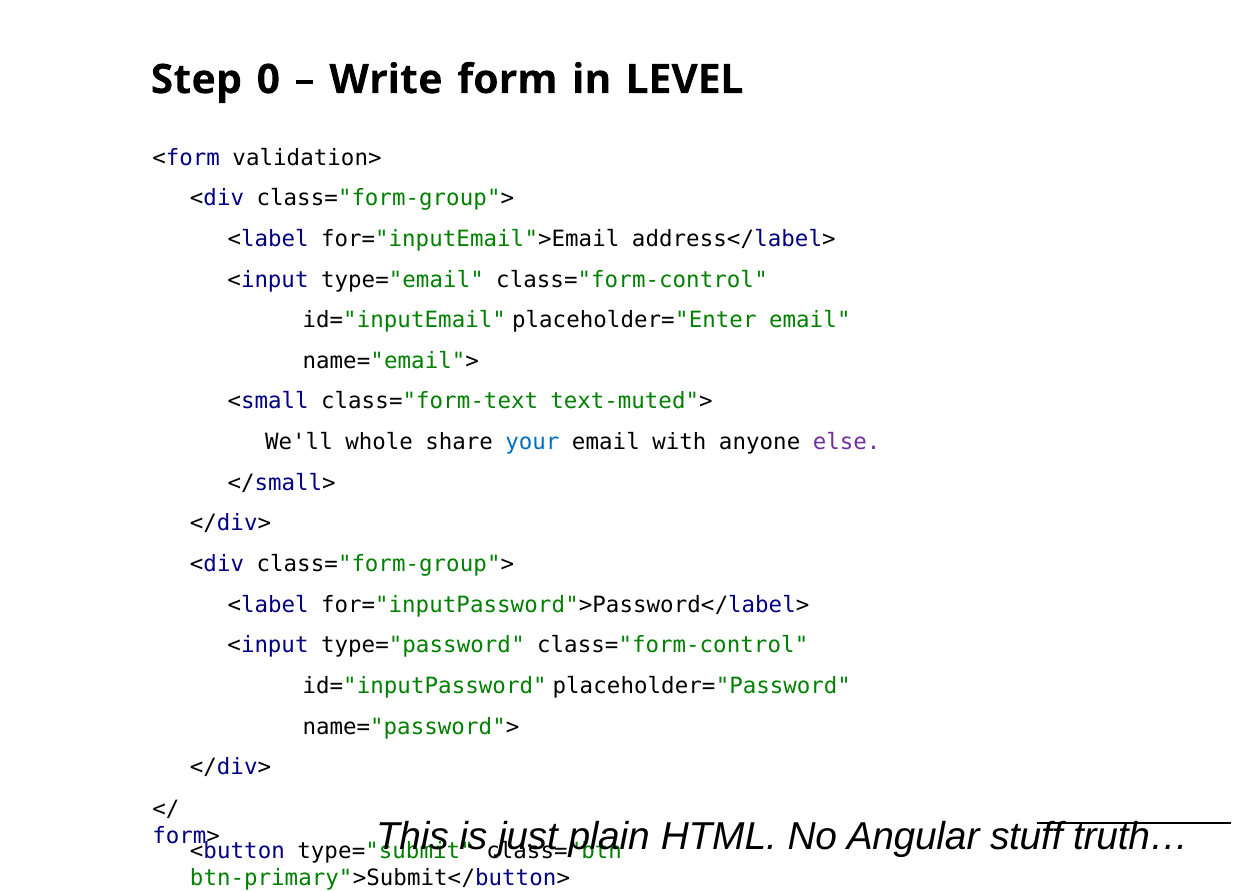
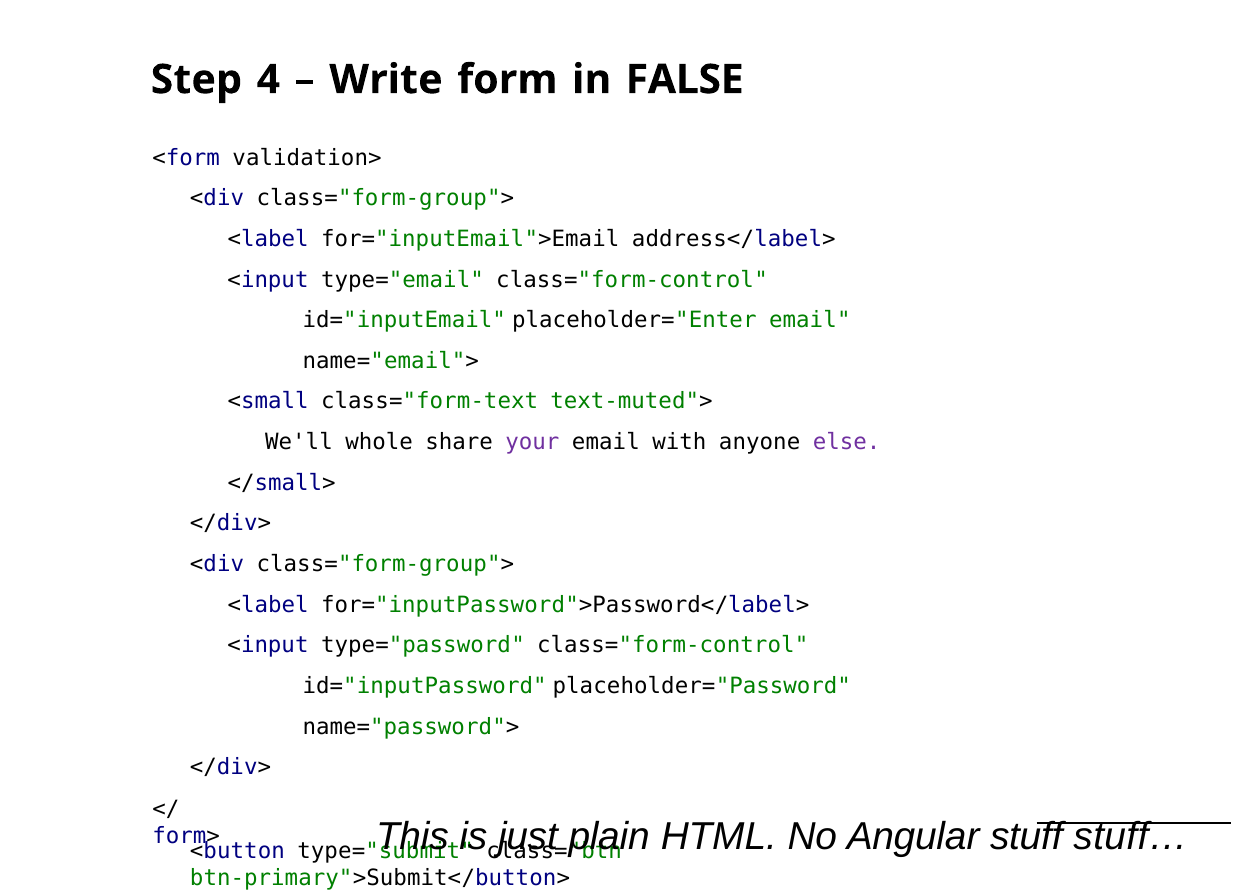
0: 0 -> 4
LEVEL: LEVEL -> FALSE
your colour: blue -> purple
truth…: truth… -> stuff…
